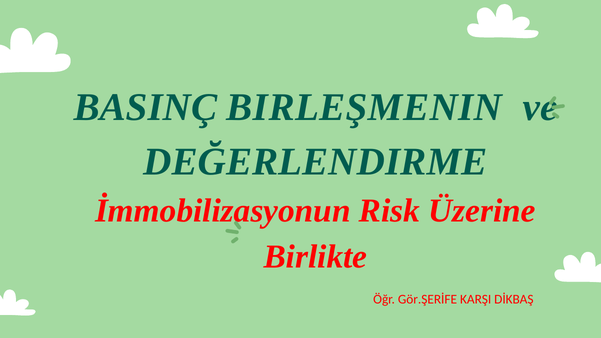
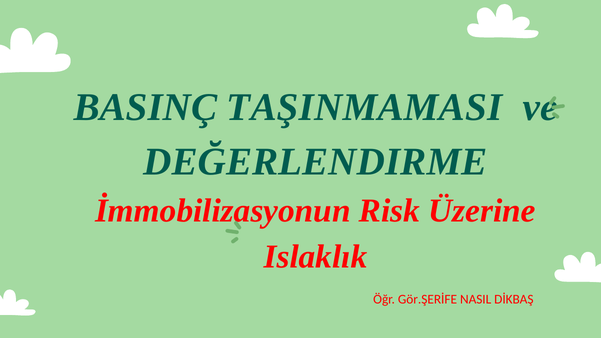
BIRLEŞMENIN: BIRLEŞMENIN -> TAŞINMAMASI
Birlikte: Birlikte -> Islaklık
KARŞI: KARŞI -> NASIL
